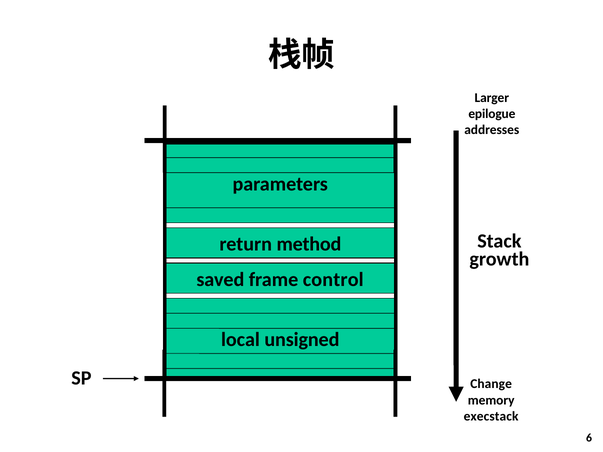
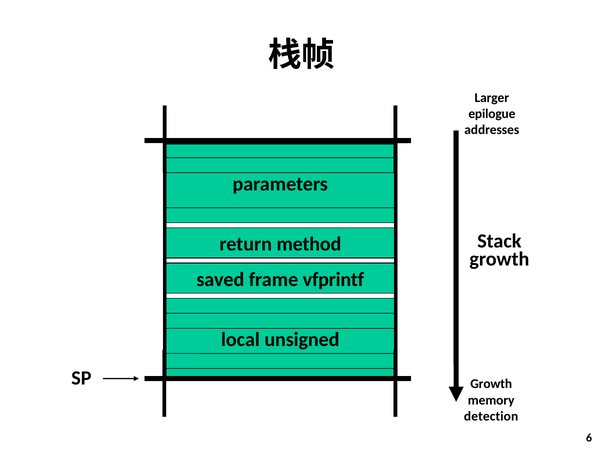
control: control -> vfprintf
Change at (491, 384): Change -> Growth
execstack: execstack -> detection
